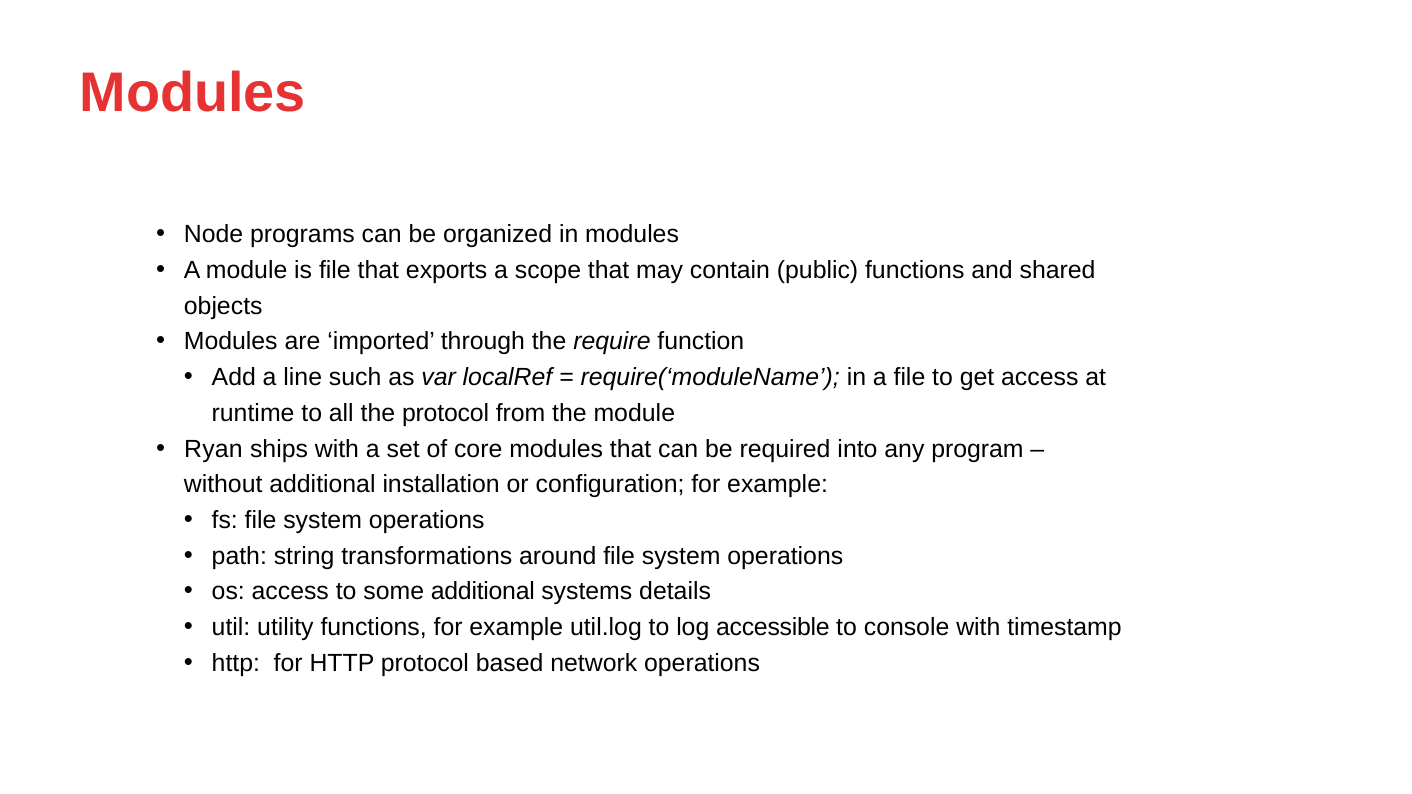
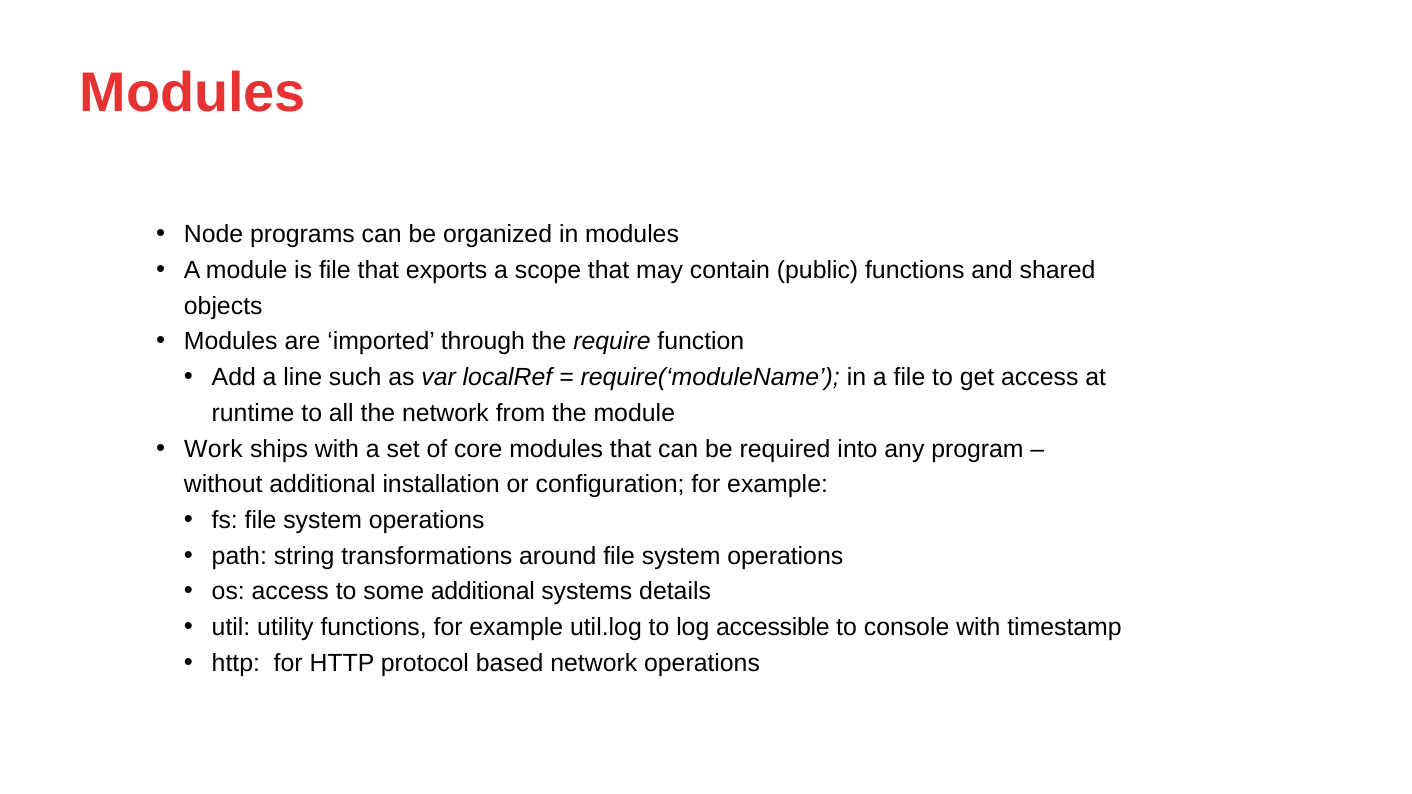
the protocol: protocol -> network
Ryan: Ryan -> Work
